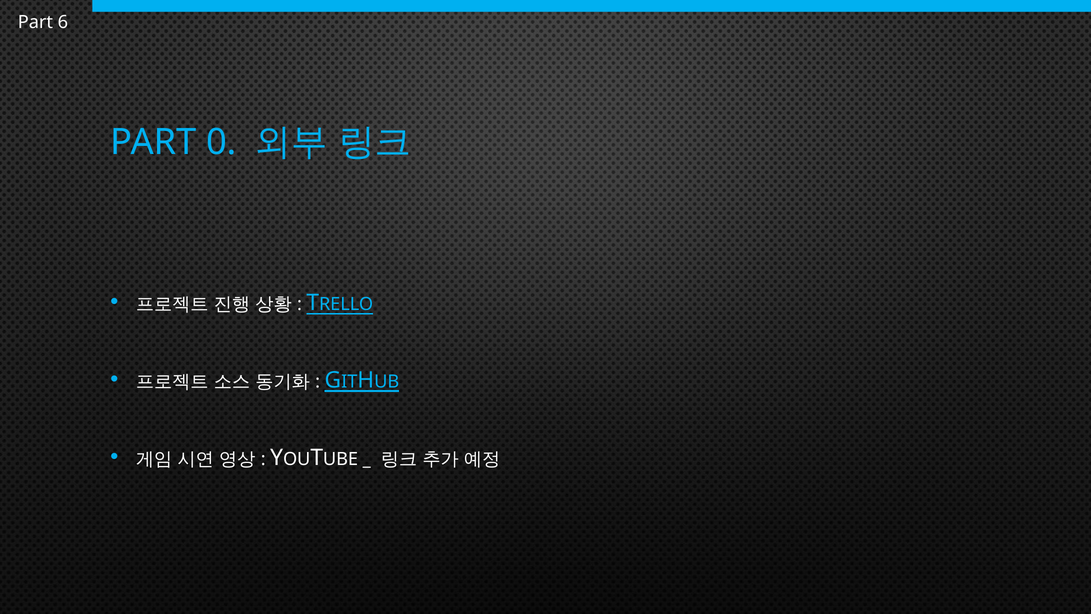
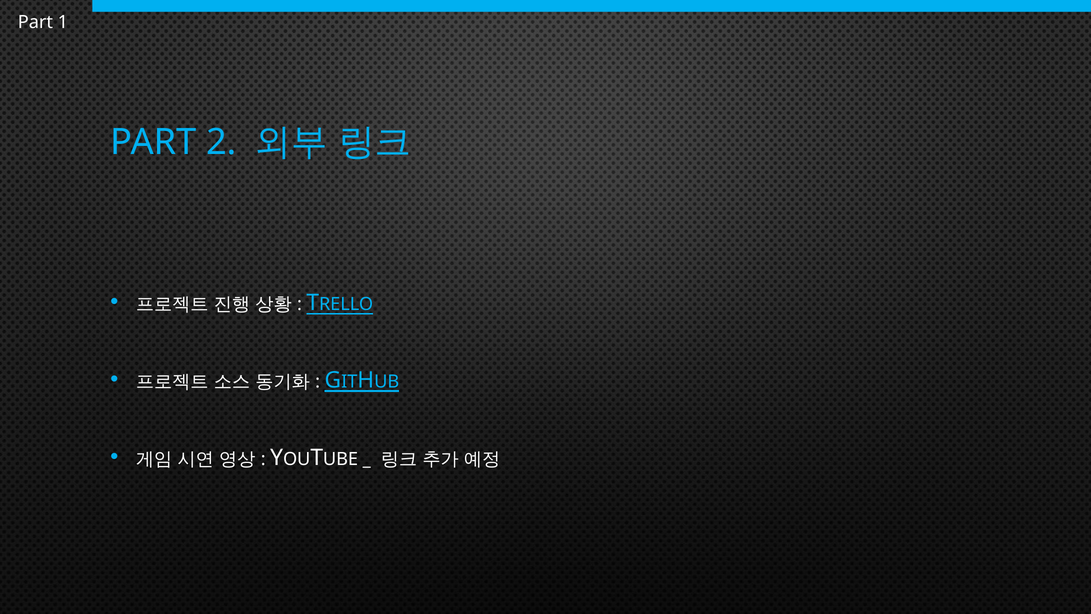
6: 6 -> 1
0: 0 -> 2
